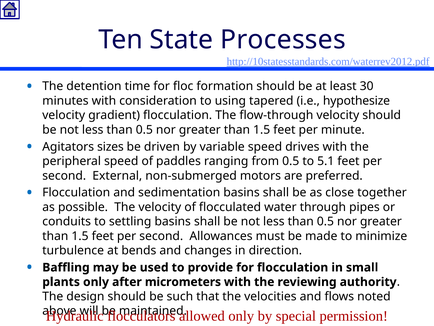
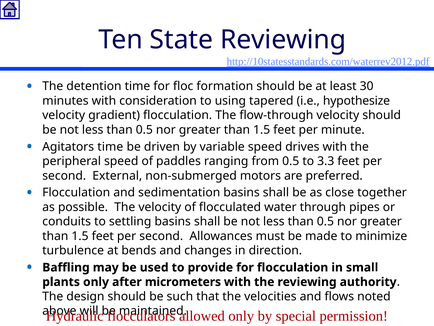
State Processes: Processes -> Reviewing
Agitators sizes: sizes -> time
5.1: 5.1 -> 3.3
